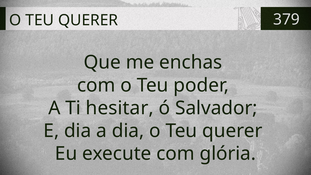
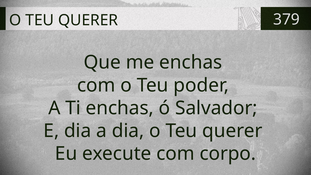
Ti hesitar: hesitar -> enchas
glória: glória -> corpo
